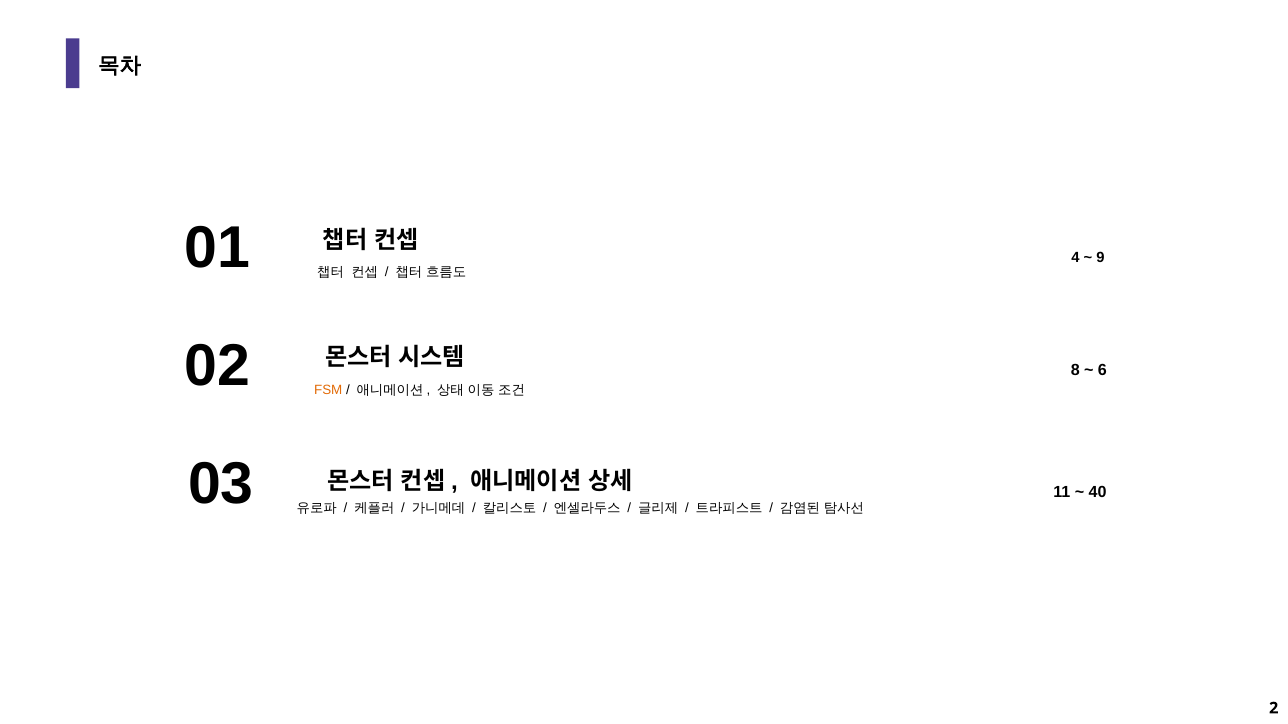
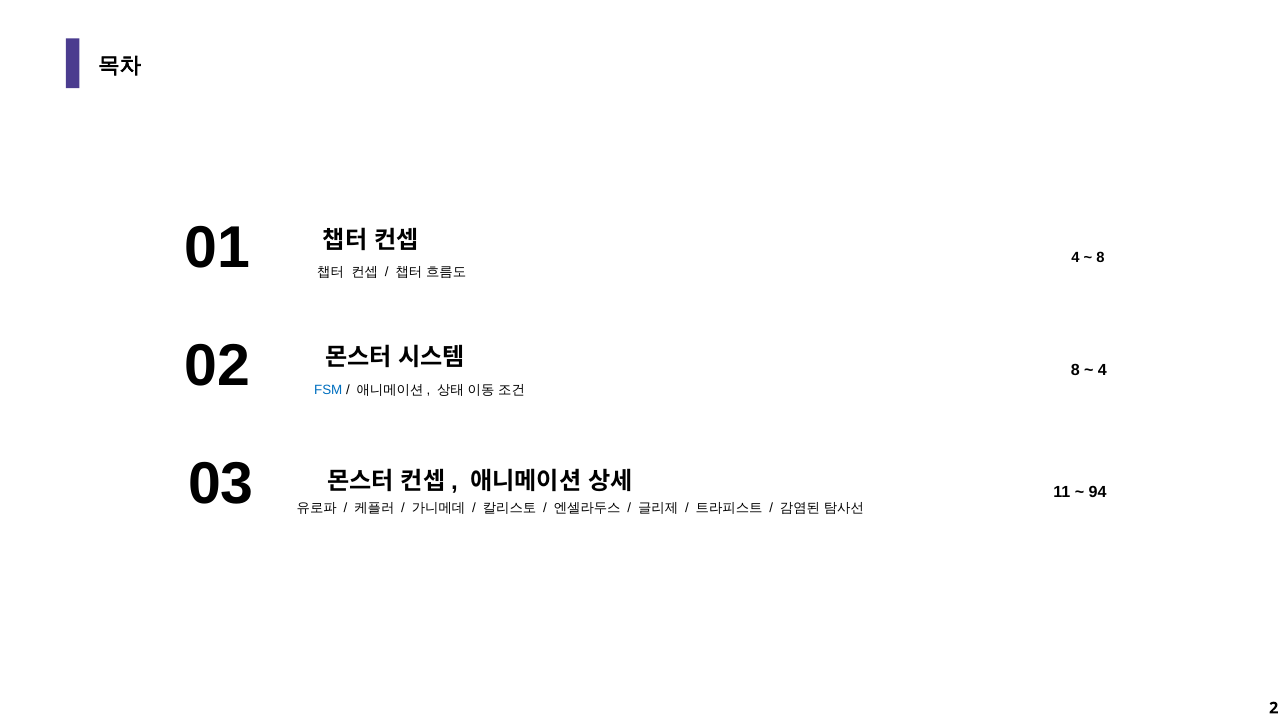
9 at (1100, 258): 9 -> 8
6 at (1102, 370): 6 -> 4
FSM colour: orange -> blue
40: 40 -> 94
